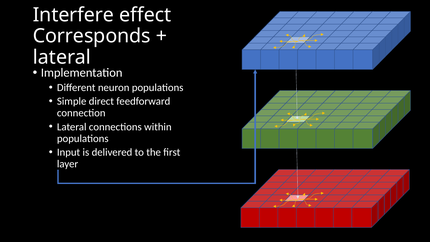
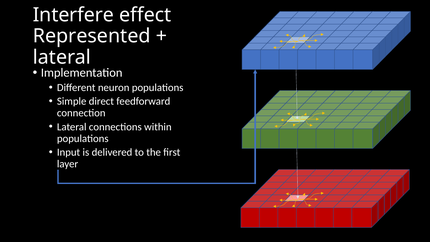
Corresponds: Corresponds -> Represented
